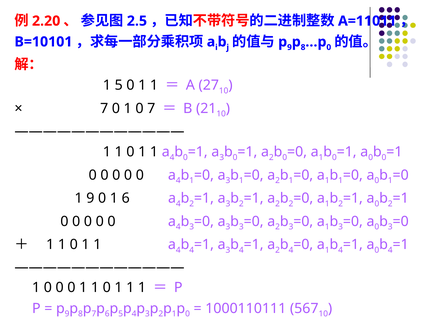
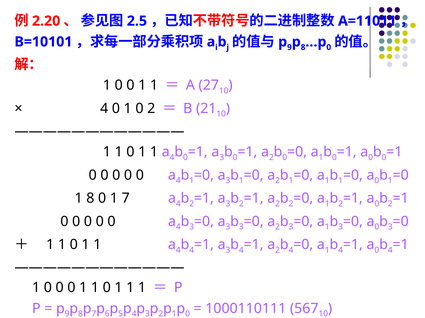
5 at (119, 85): 5 -> 0
7 at (104, 109): 7 -> 4
0 7: 7 -> 2
1 9: 9 -> 8
1 6: 6 -> 7
